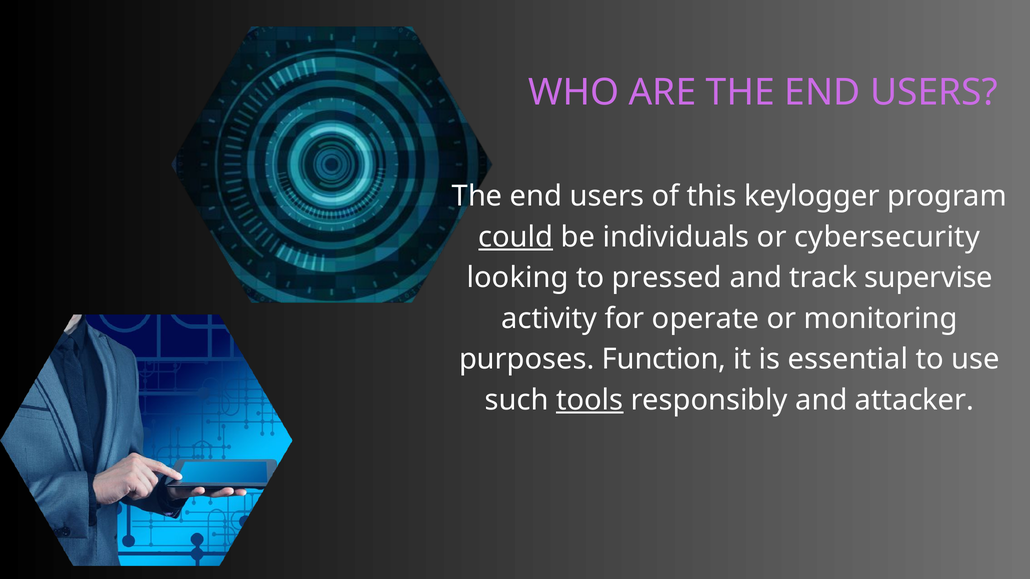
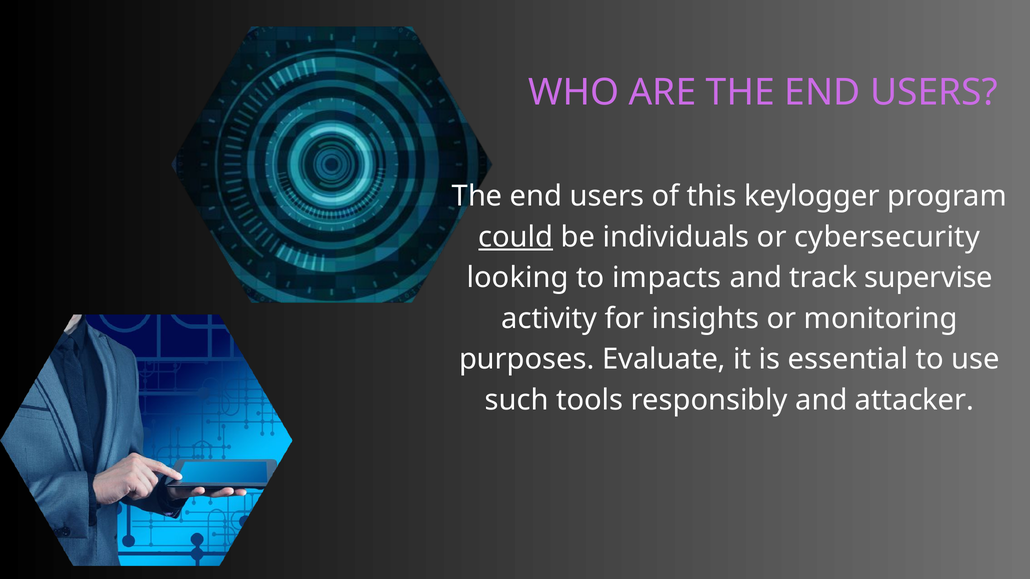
pressed: pressed -> impacts
operate: operate -> insights
Function: Function -> Evaluate
tools underline: present -> none
